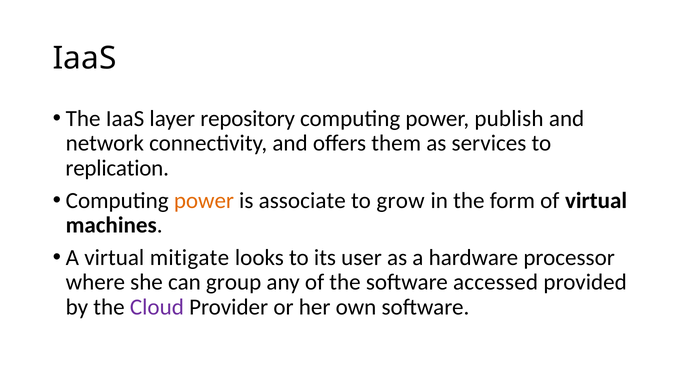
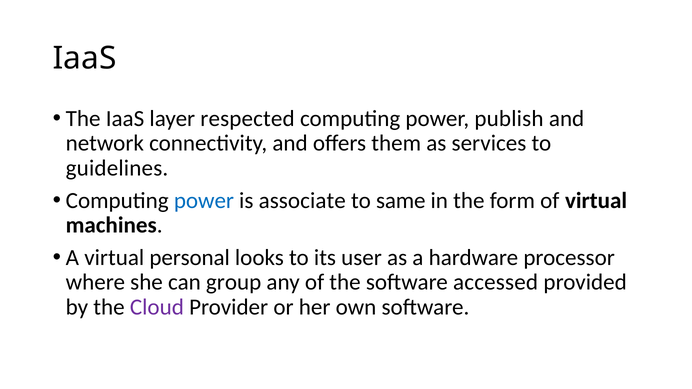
repository: repository -> respected
replication: replication -> guidelines
power at (204, 201) colour: orange -> blue
grow: grow -> same
mitigate: mitigate -> personal
